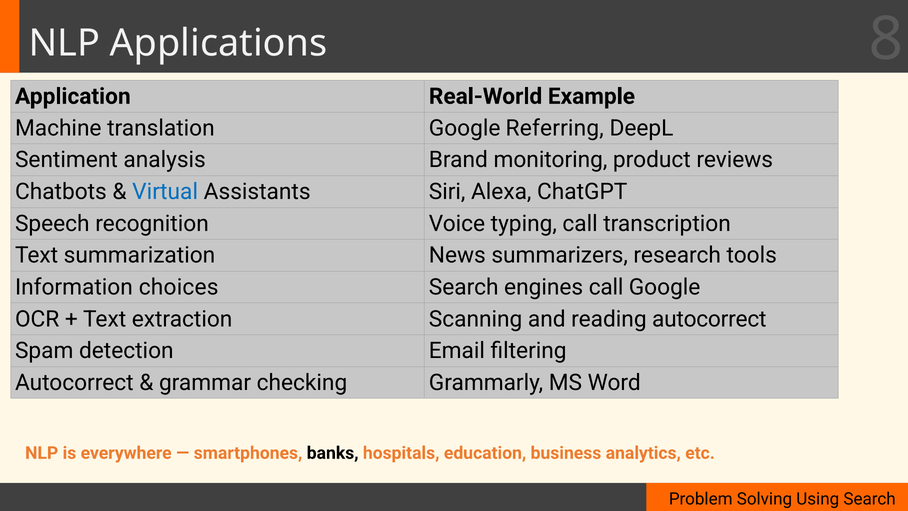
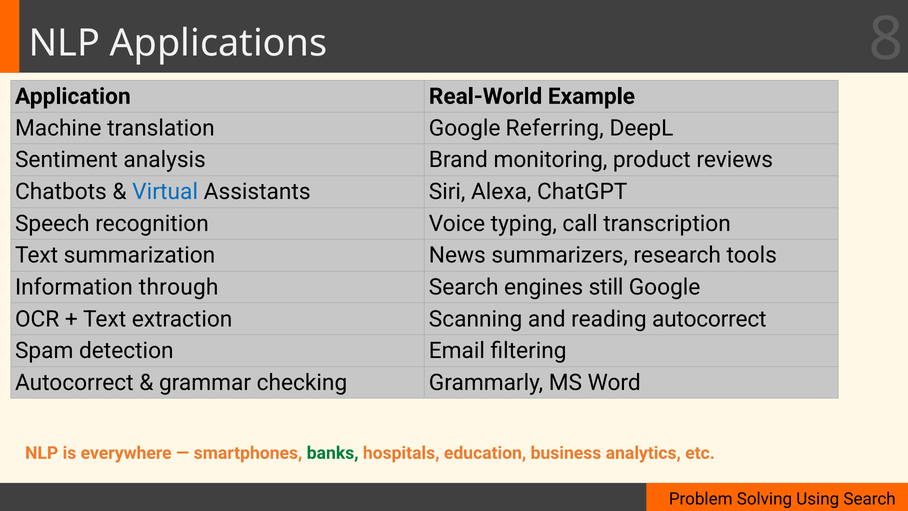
choices: choices -> through
engines call: call -> still
banks colour: black -> green
